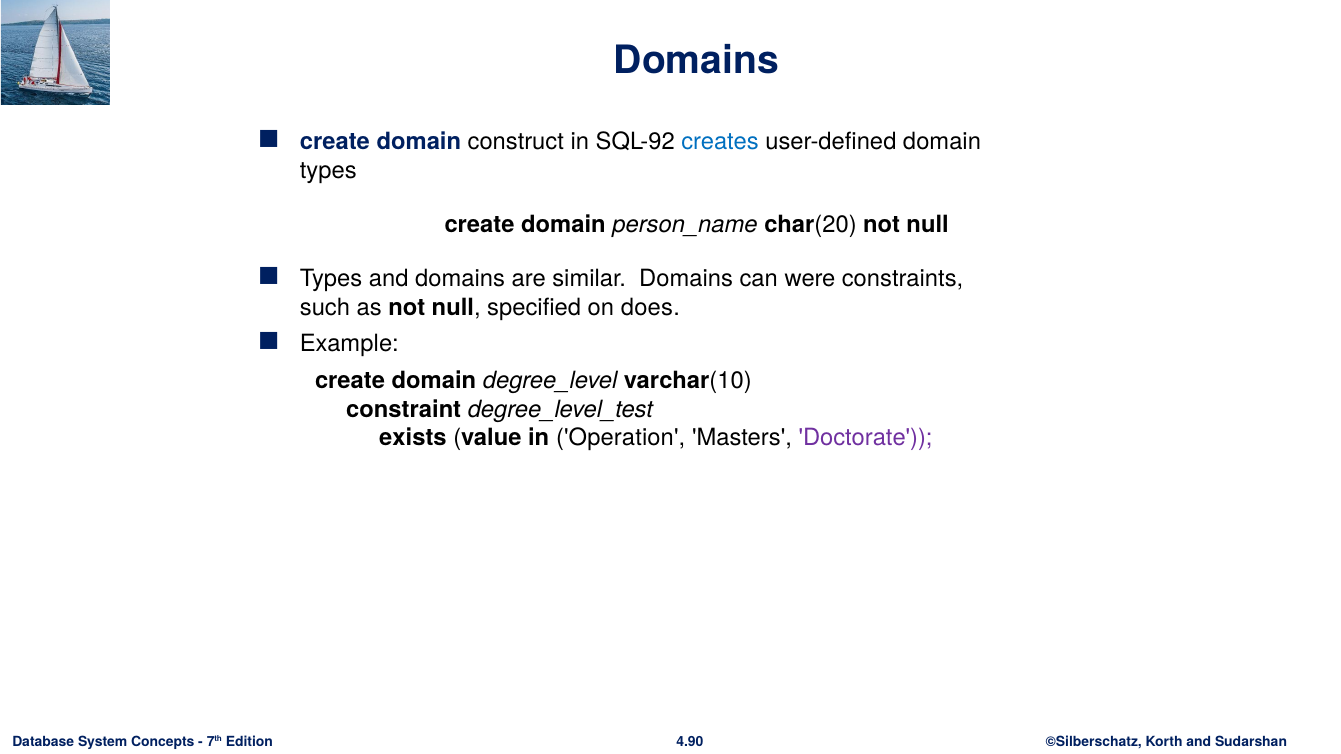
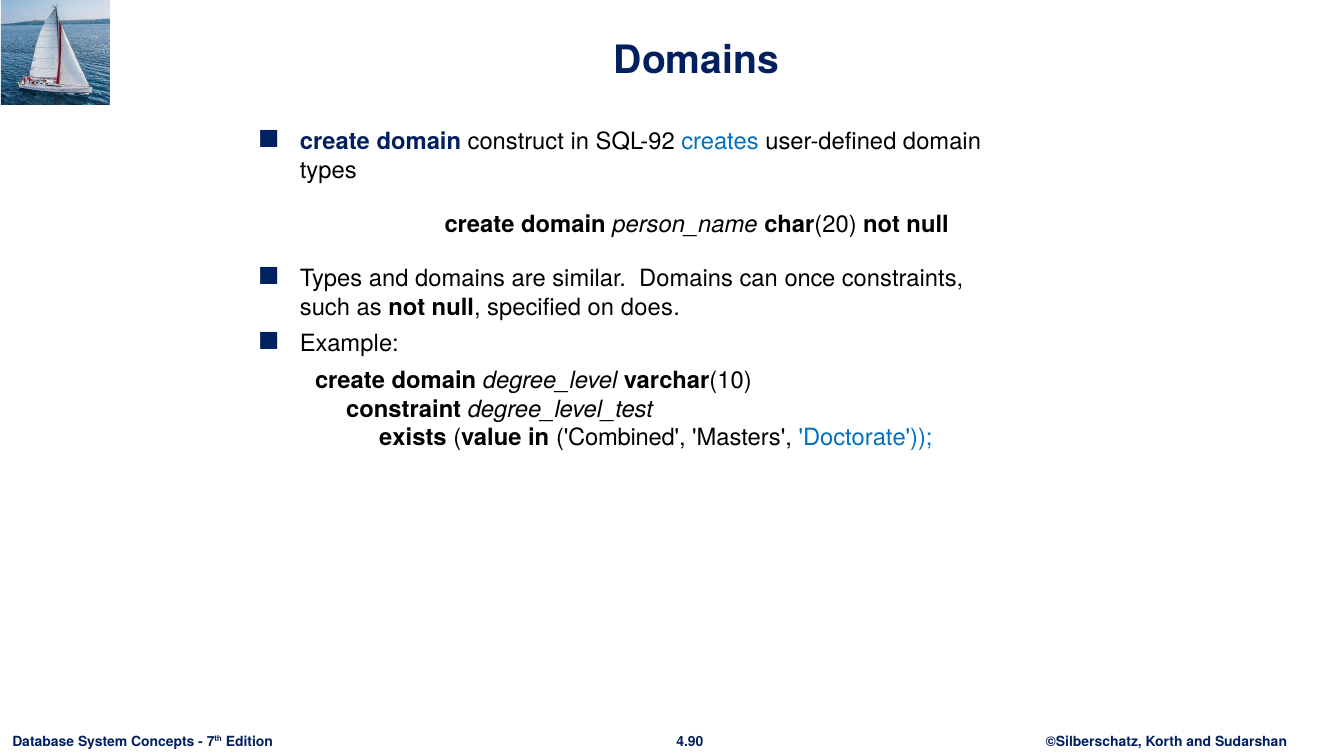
were: were -> once
Operation: Operation -> Combined
Doctorate colour: purple -> blue
